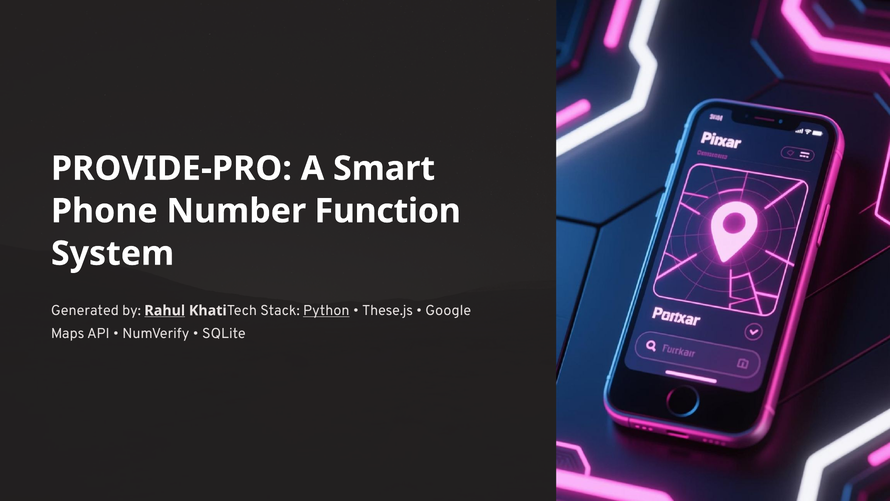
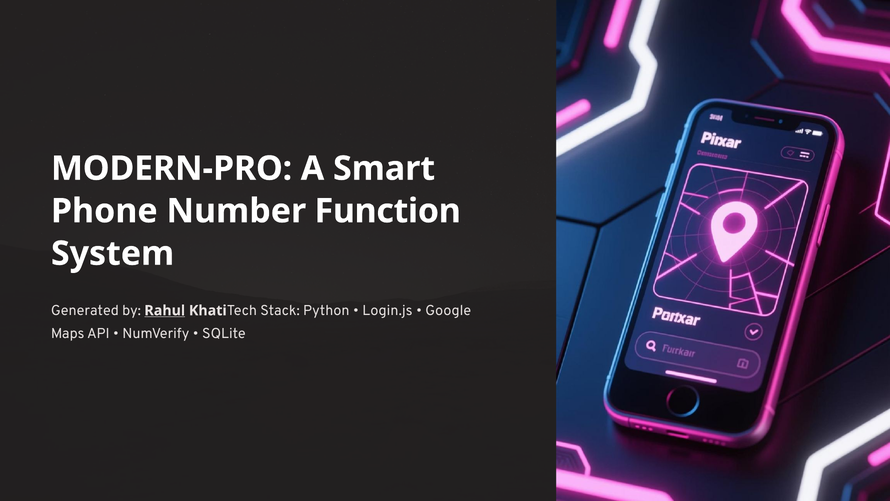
PROVIDE-PRO: PROVIDE-PRO -> MODERN-PRO
Python underline: present -> none
These.js: These.js -> Login.js
